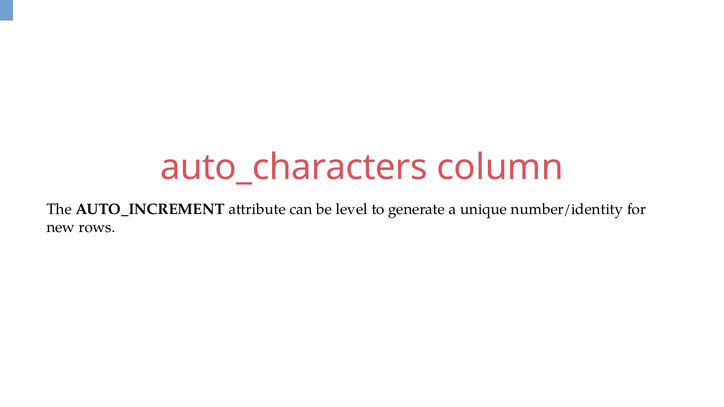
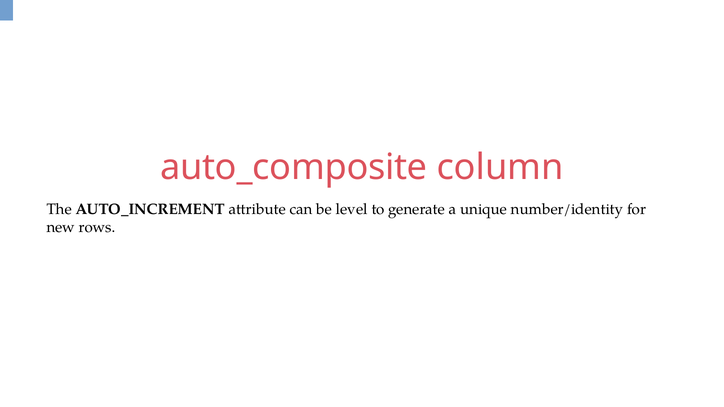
auto_characters: auto_characters -> auto_composite
